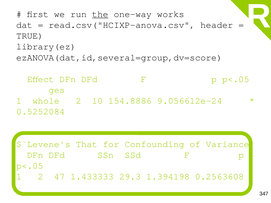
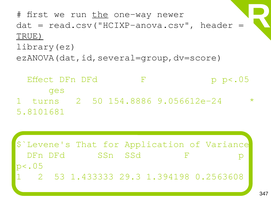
works: works -> newer
TRUE underline: none -> present
whole: whole -> turns
10: 10 -> 50
0.5252084: 0.5252084 -> 5.8101681
Confounding: Confounding -> Application
47: 47 -> 53
